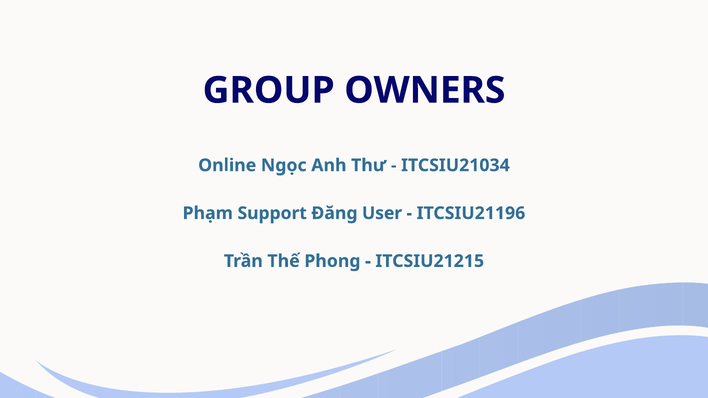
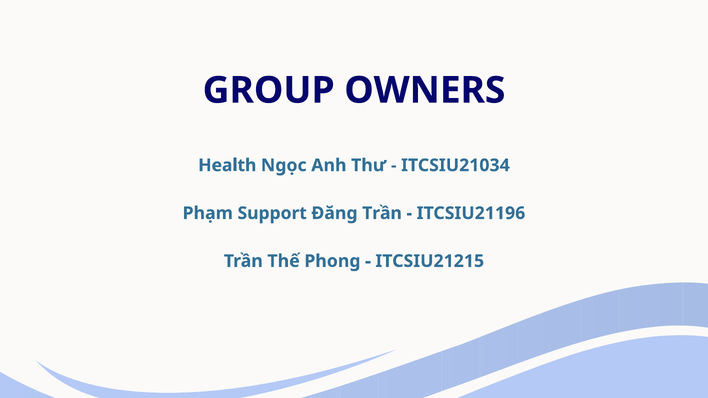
Online: Online -> Health
Đăng User: User -> Trần
